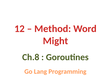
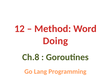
Might: Might -> Doing
